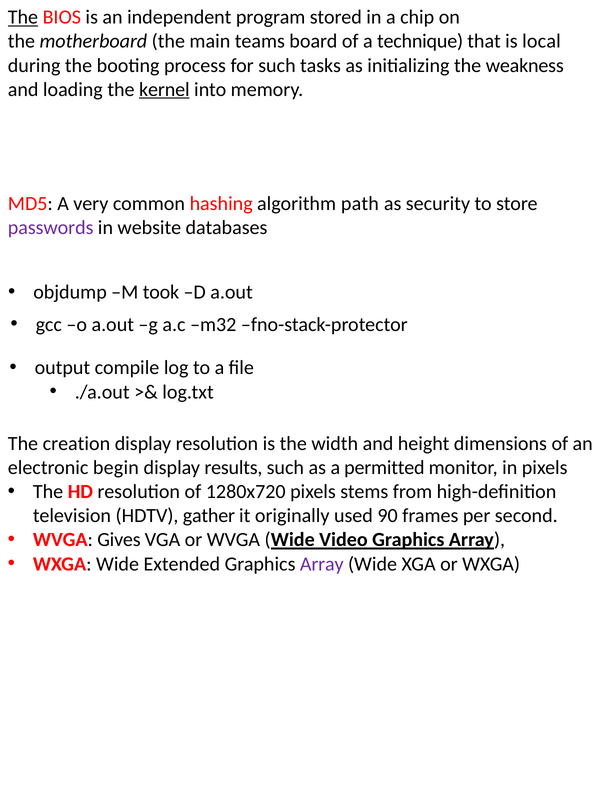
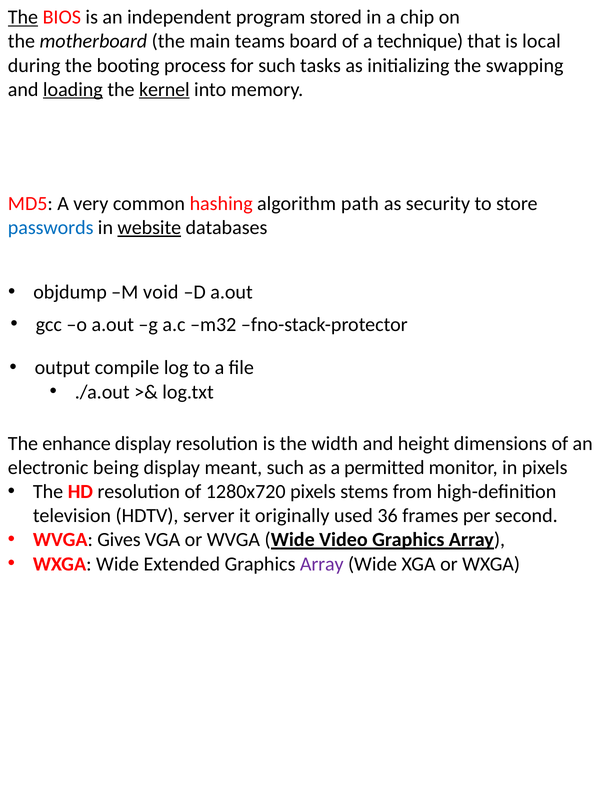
weakness: weakness -> swapping
loading underline: none -> present
passwords colour: purple -> blue
website underline: none -> present
took: took -> void
creation: creation -> enhance
begin: begin -> being
results: results -> meant
gather: gather -> server
90: 90 -> 36
